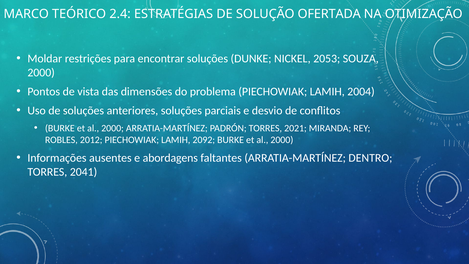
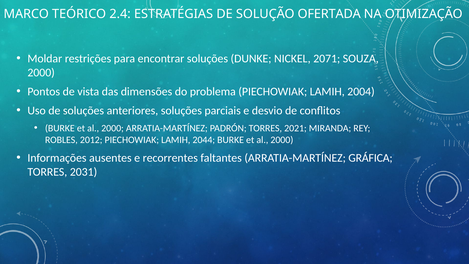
2053: 2053 -> 2071
2092: 2092 -> 2044
abordagens: abordagens -> recorrentes
DENTRO: DENTRO -> GRÁFICA
2041: 2041 -> 2031
